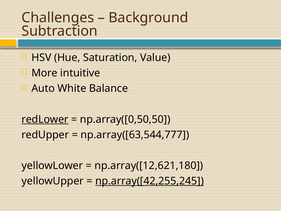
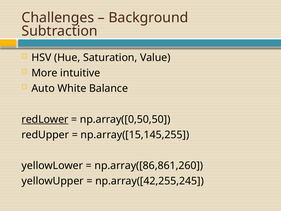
np.array([63,544,777: np.array([63,544,777 -> np.array([15,145,255
np.array([12,621,180: np.array([12,621,180 -> np.array([86,861,260
np.array([42,255,245 underline: present -> none
